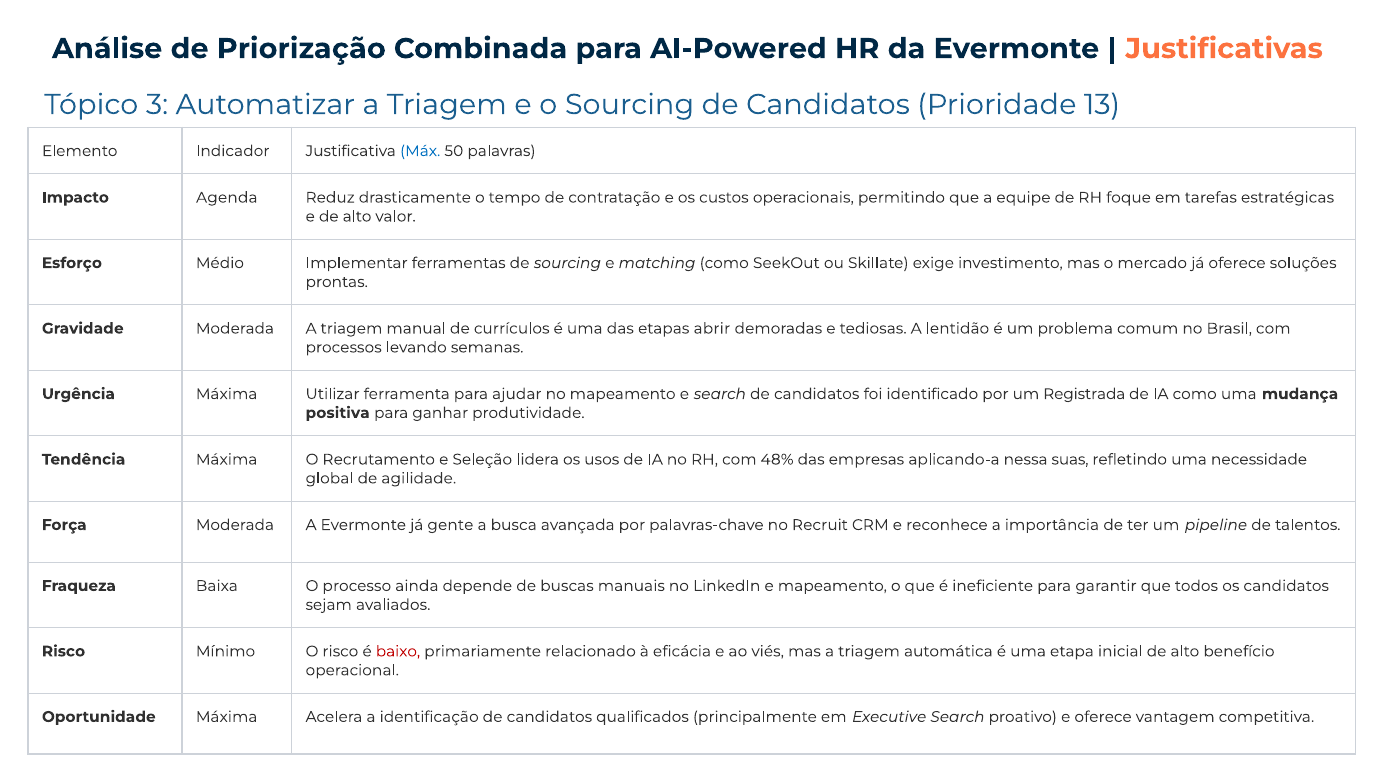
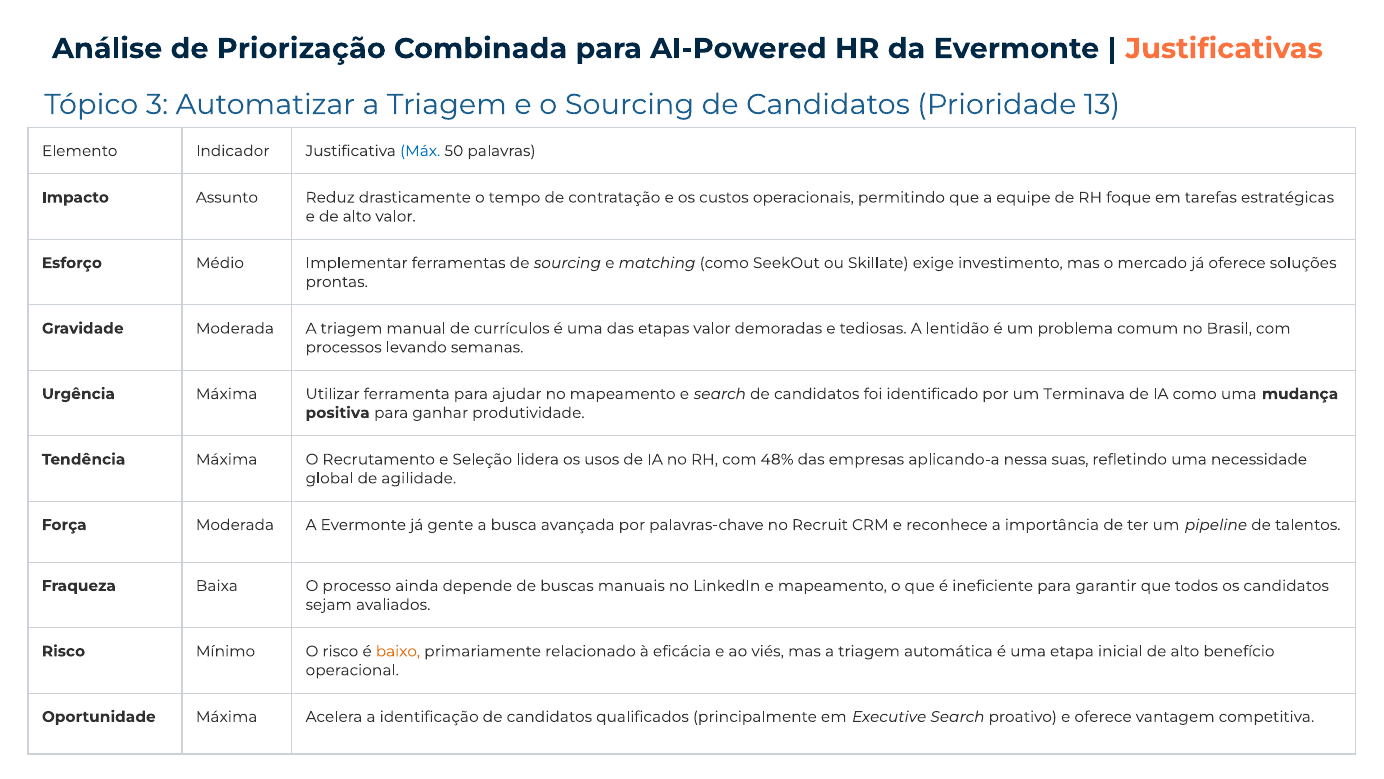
Agenda: Agenda -> Assunto
etapas abrir: abrir -> valor
Registrada: Registrada -> Terminava
baixo colour: red -> orange
